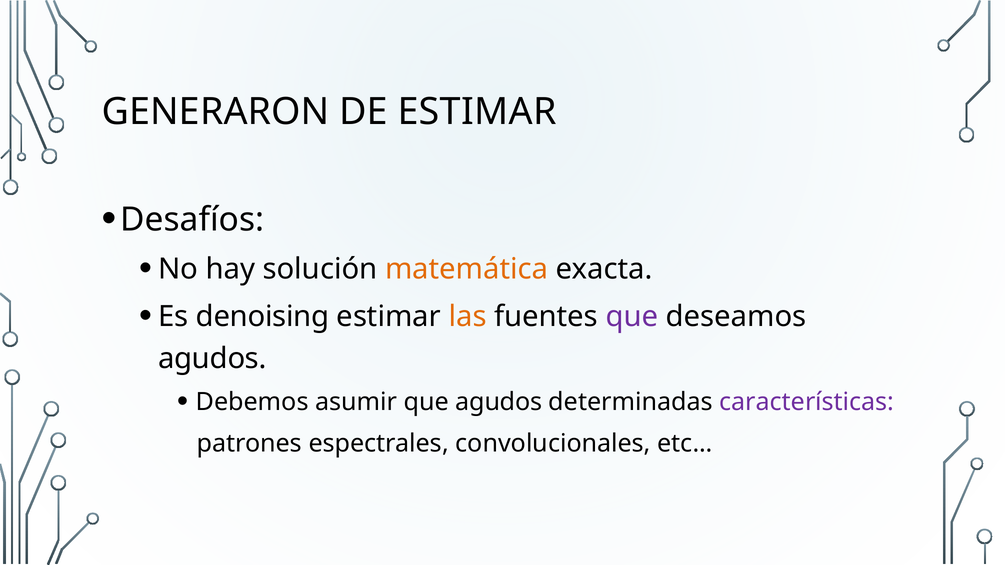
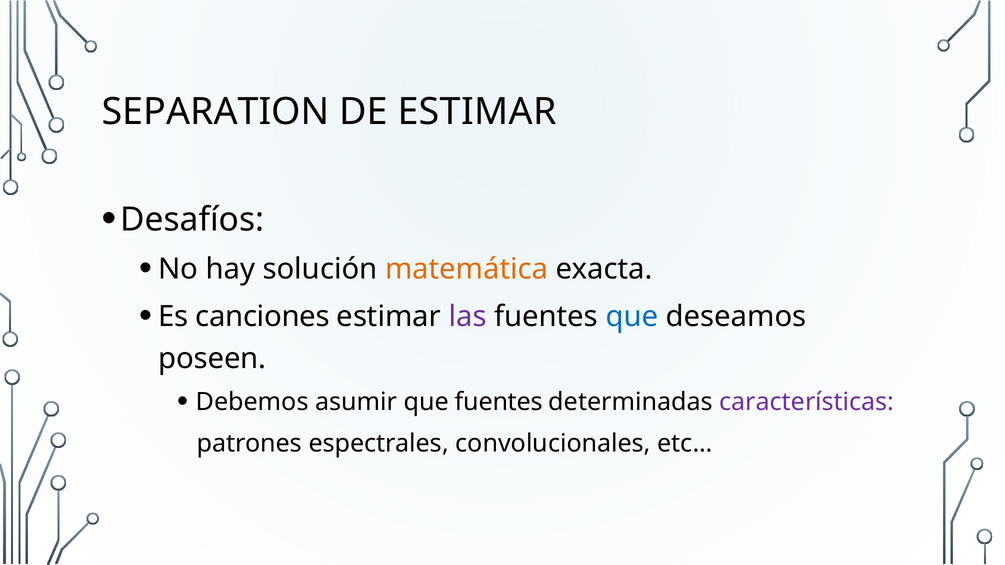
GENERARON: GENERARON -> SEPARATION
denoising: denoising -> canciones
las colour: orange -> purple
que at (632, 317) colour: purple -> blue
agudos at (212, 359): agudos -> poseen
que agudos: agudos -> fuentes
